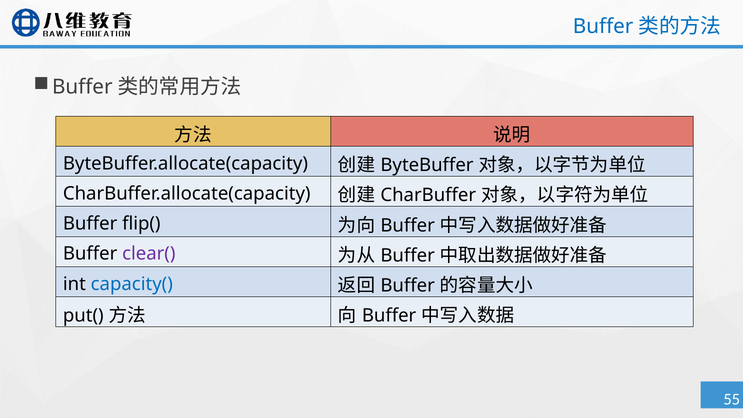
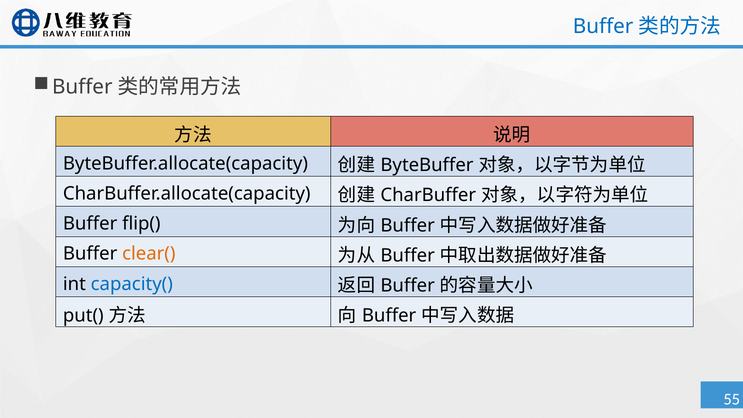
clear( colour: purple -> orange
